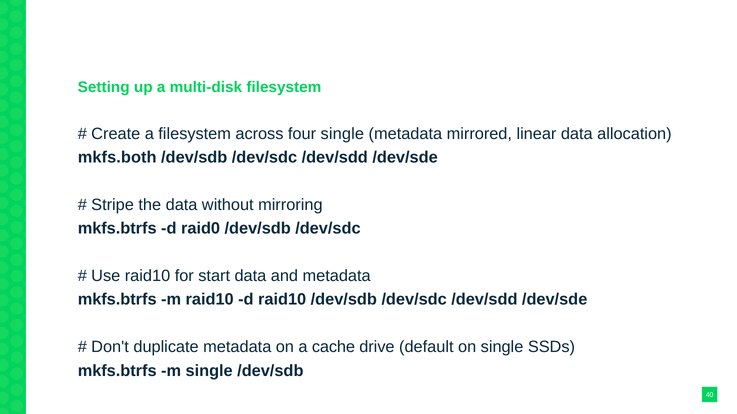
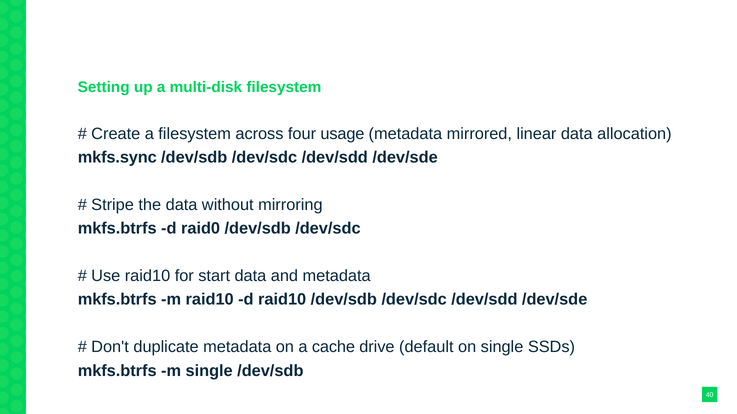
four single: single -> usage
mkfs.both: mkfs.both -> mkfs.sync
